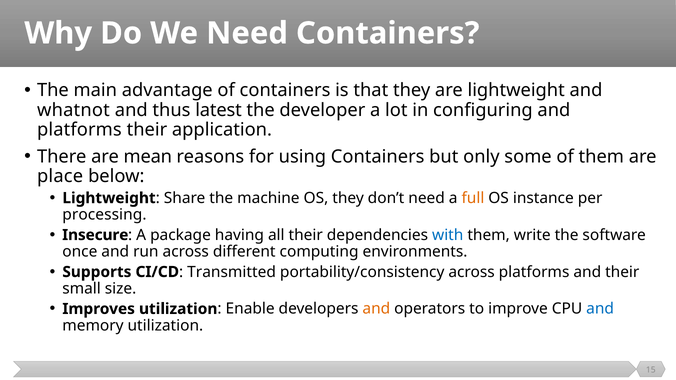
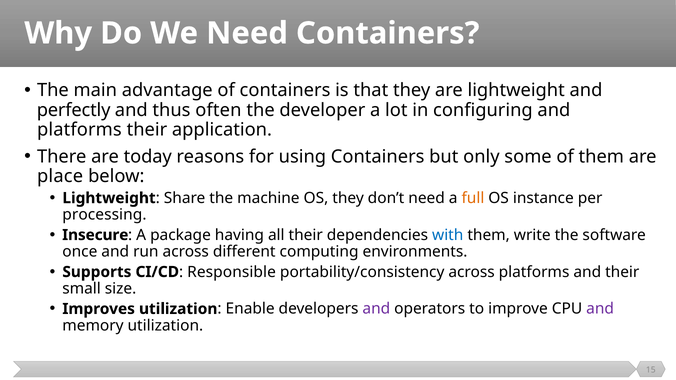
whatnot: whatnot -> perfectly
latest: latest -> often
mean: mean -> today
Transmitted: Transmitted -> Responsible
and at (376, 309) colour: orange -> purple
and at (600, 309) colour: blue -> purple
